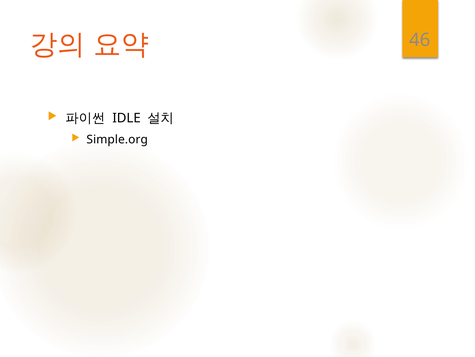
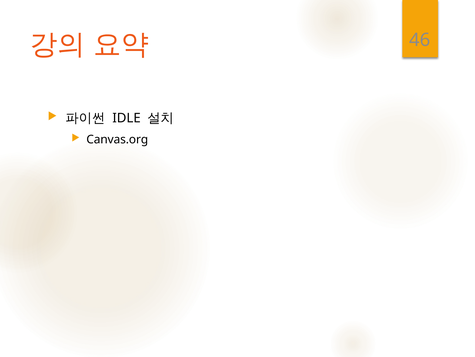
Simple.org: Simple.org -> Canvas.org
